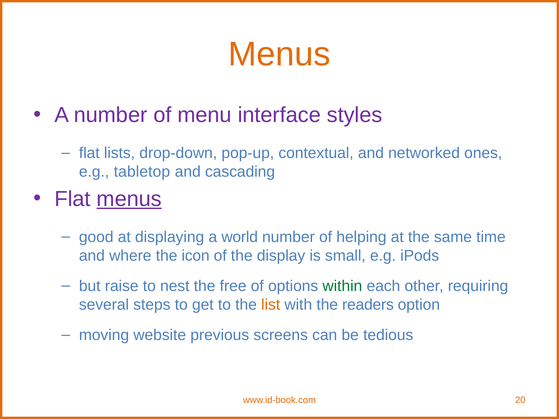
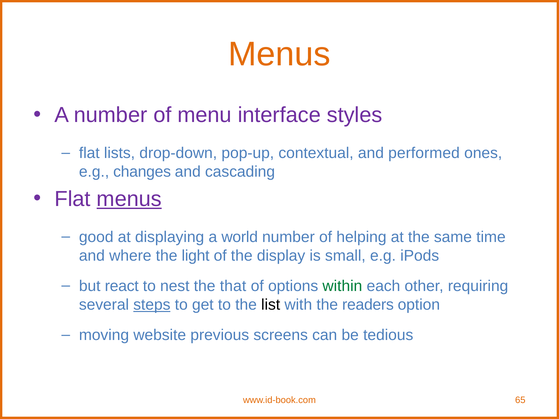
networked: networked -> performed
tabletop: tabletop -> changes
icon: icon -> light
raise: raise -> react
free: free -> that
steps underline: none -> present
list colour: orange -> black
20: 20 -> 65
